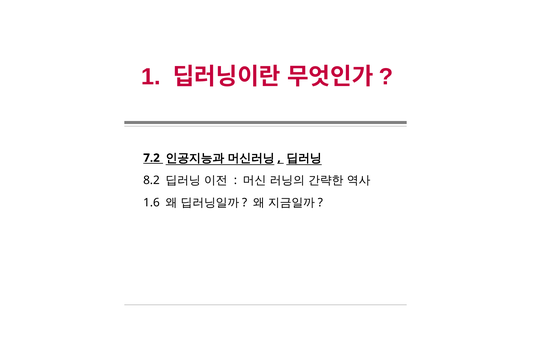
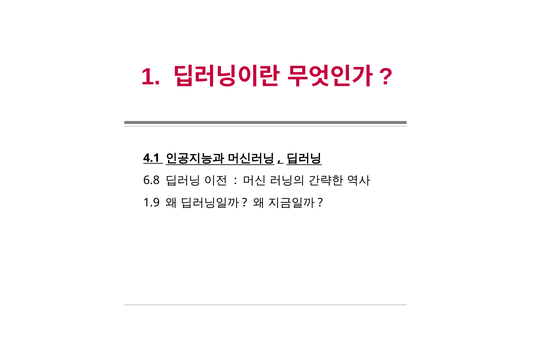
7.2: 7.2 -> 4.1
8.2: 8.2 -> 6.8
1.6: 1.6 -> 1.9
